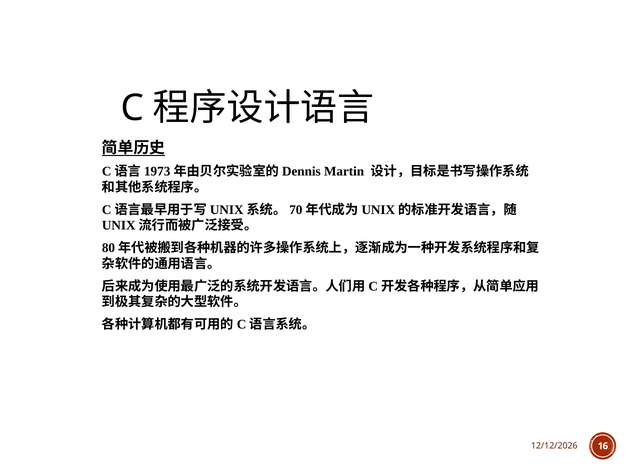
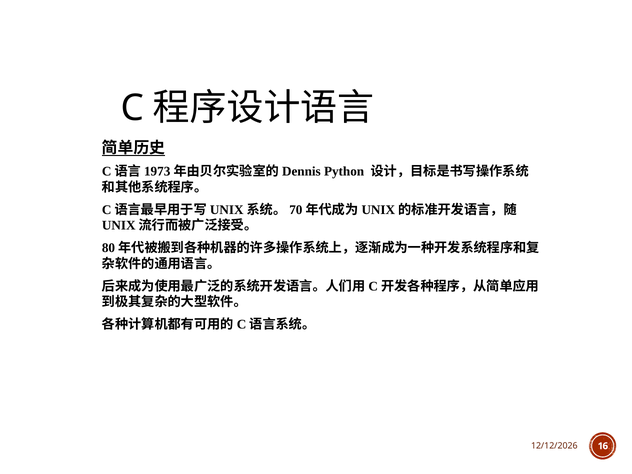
Martin: Martin -> Python
